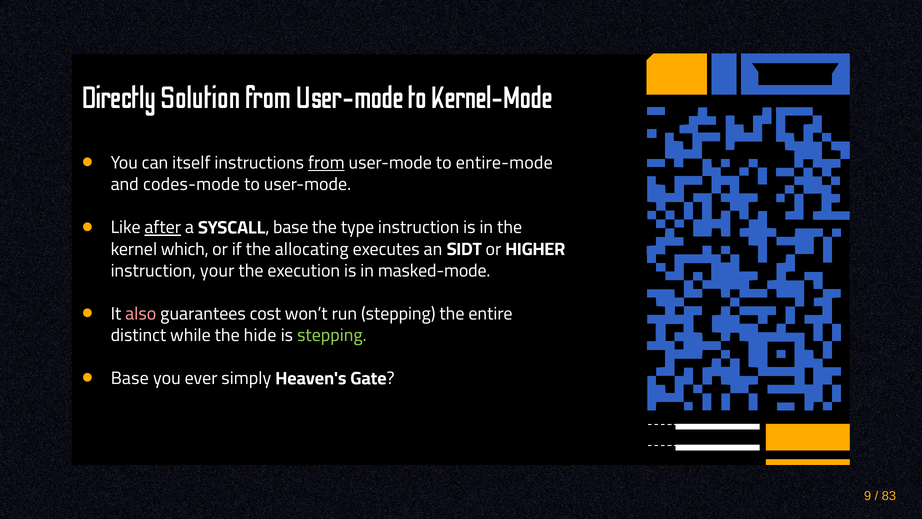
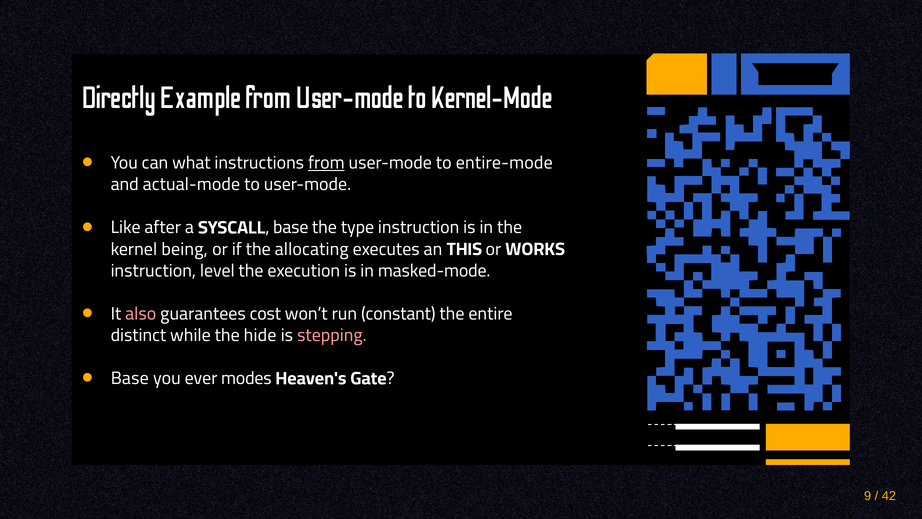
Solution: Solution -> Example
itself: itself -> what
codes-mode: codes-mode -> actual-mode
after underline: present -> none
which: which -> being
SIDT: SIDT -> THIS
HIGHER: HIGHER -> WORKS
your: your -> level
run stepping: stepping -> constant
stepping at (332, 335) colour: light green -> pink
simply: simply -> modes
83: 83 -> 42
